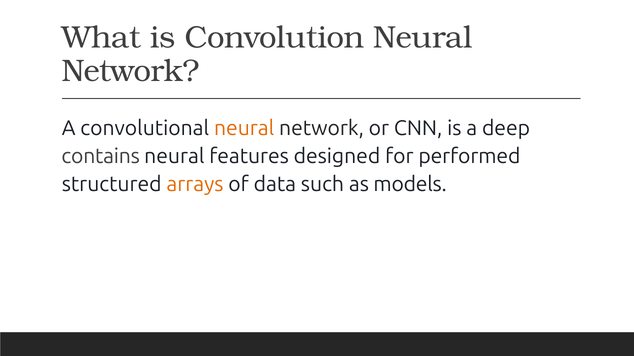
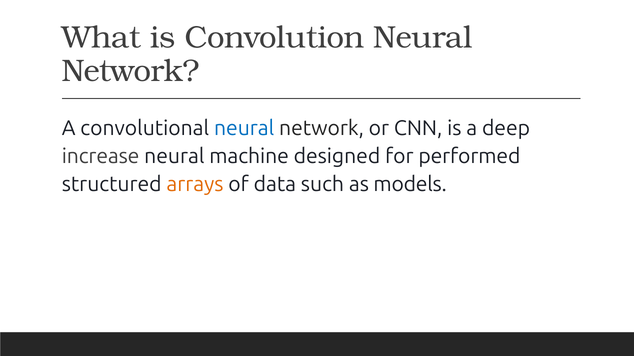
neural at (244, 129) colour: orange -> blue
contains: contains -> increase
features: features -> machine
